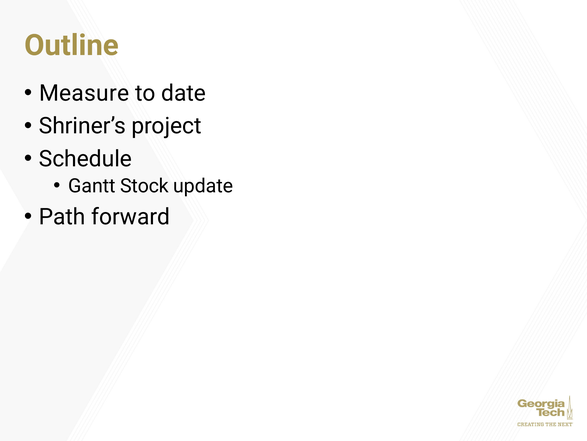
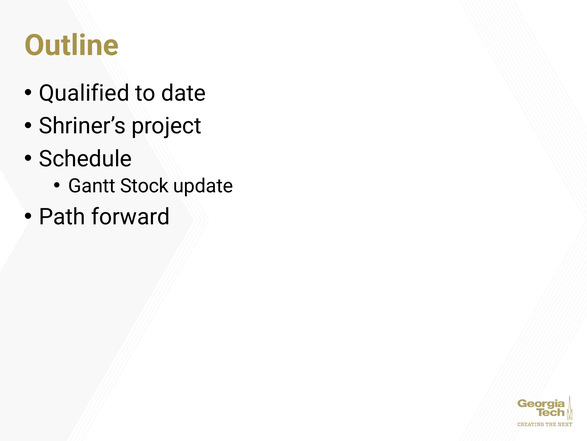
Measure: Measure -> Qualified
